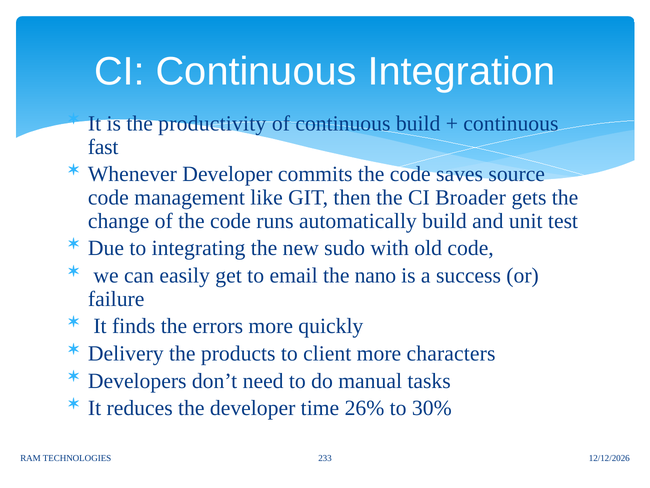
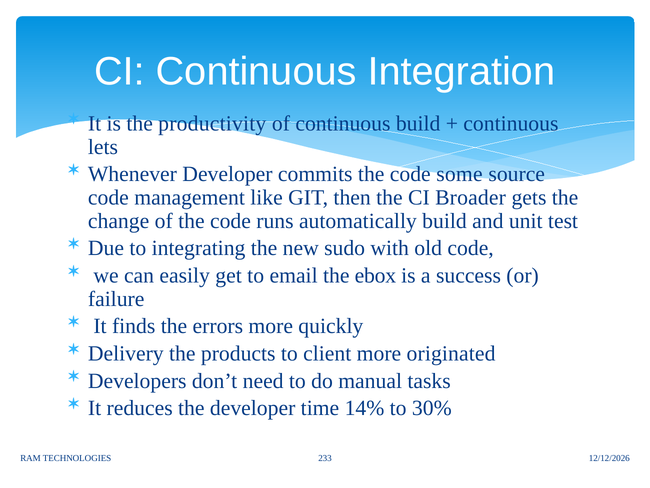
fast: fast -> lets
saves: saves -> some
nano: nano -> ebox
characters: characters -> originated
26%: 26% -> 14%
